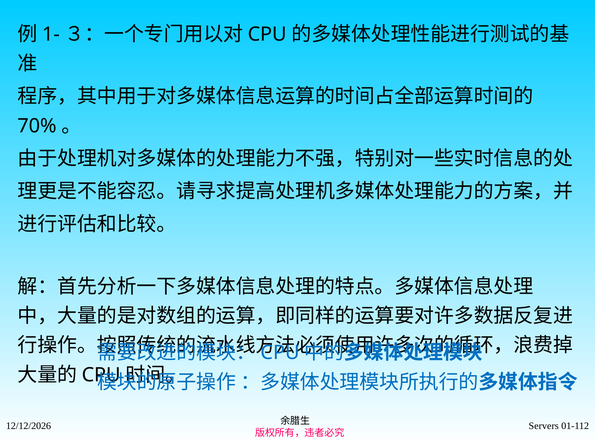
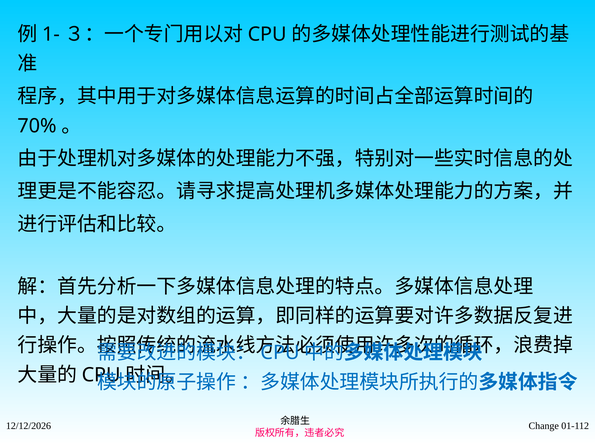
Servers: Servers -> Change
